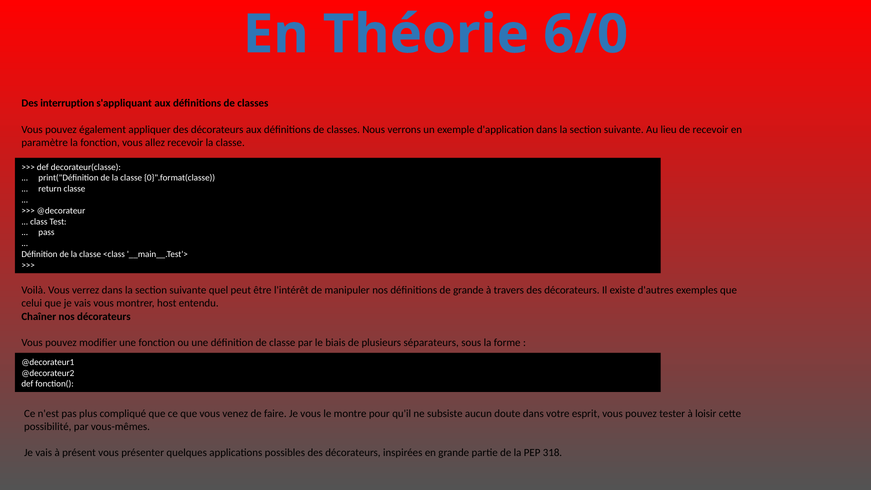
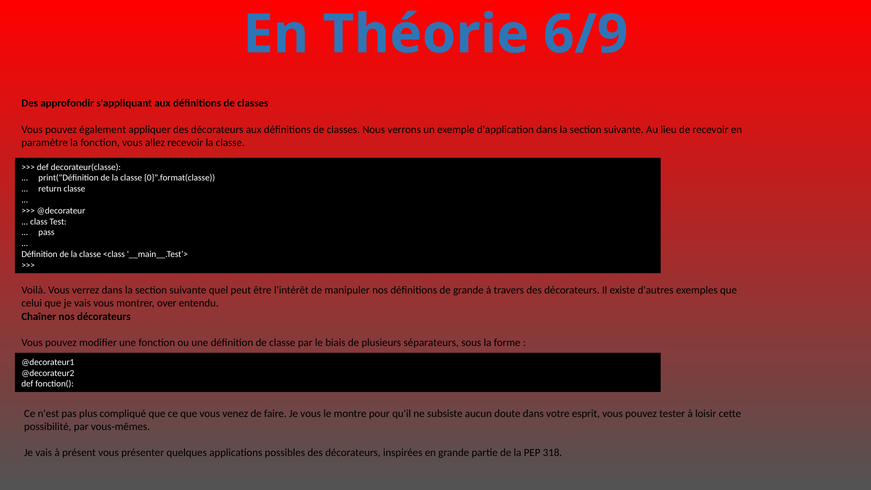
6/0: 6/0 -> 6/9
interruption: interruption -> approfondir
host: host -> over
